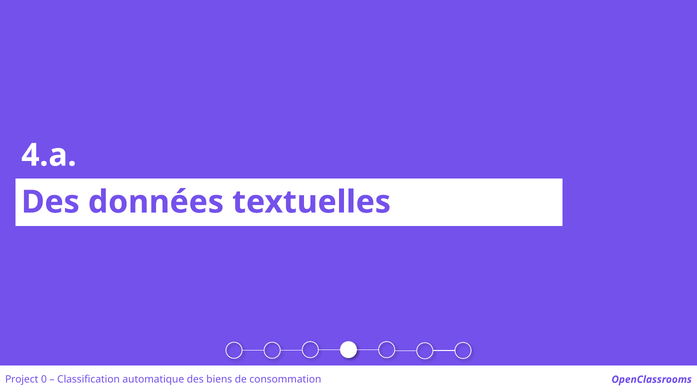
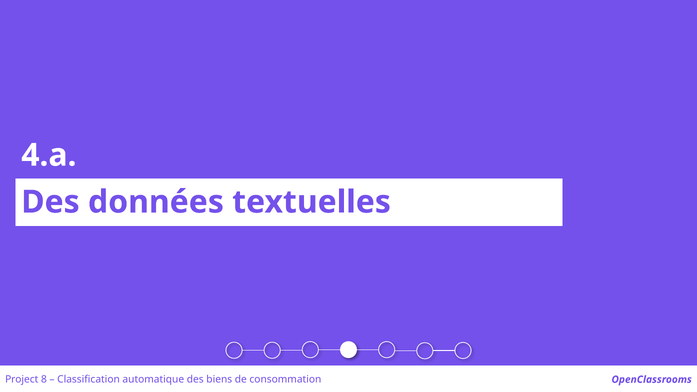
0: 0 -> 8
